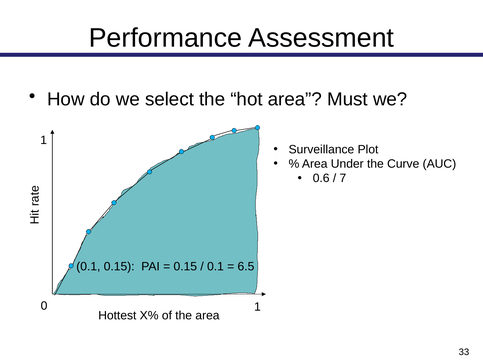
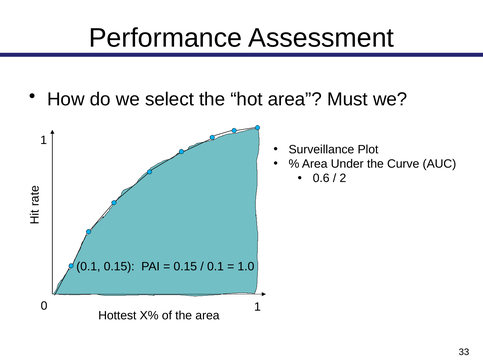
7: 7 -> 2
6.5: 6.5 -> 1.0
